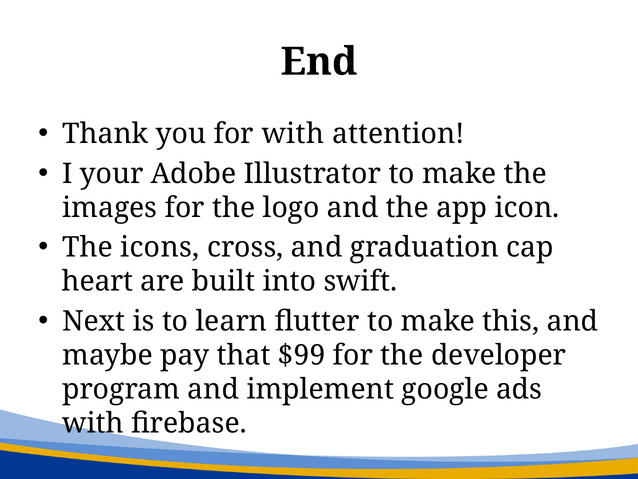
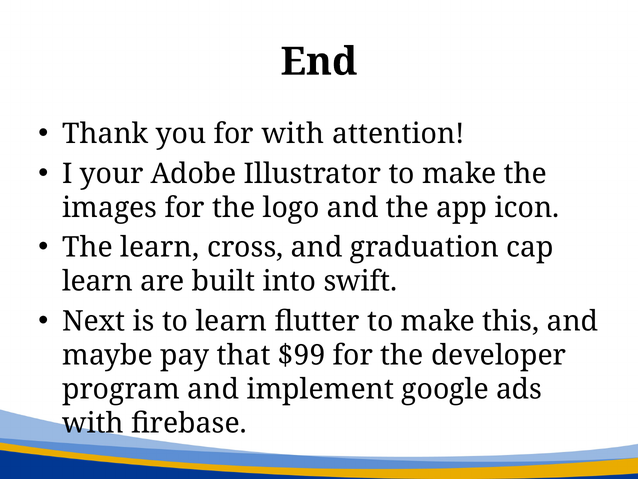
The icons: icons -> learn
heart at (98, 281): heart -> learn
